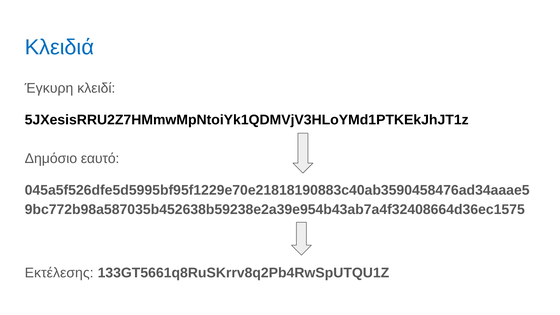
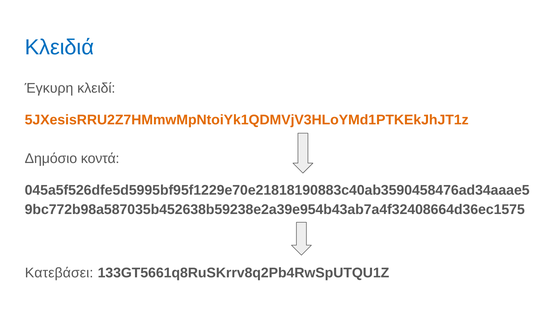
5JXesisRRU2Z7HMmwMpNtoiYk1QDMVjV3HLoYMd1PTKEkJhJT1z colour: black -> orange
εαυτό: εαυτό -> κοντά
Εκτέλεσης: Εκτέλεσης -> Κατεβάσει
